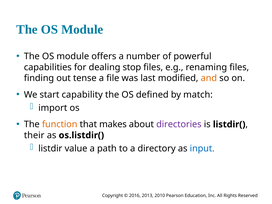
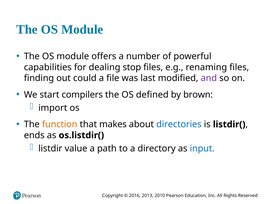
tense: tense -> could
and colour: orange -> purple
capability: capability -> compilers
match: match -> brown
directories colour: purple -> blue
their: their -> ends
